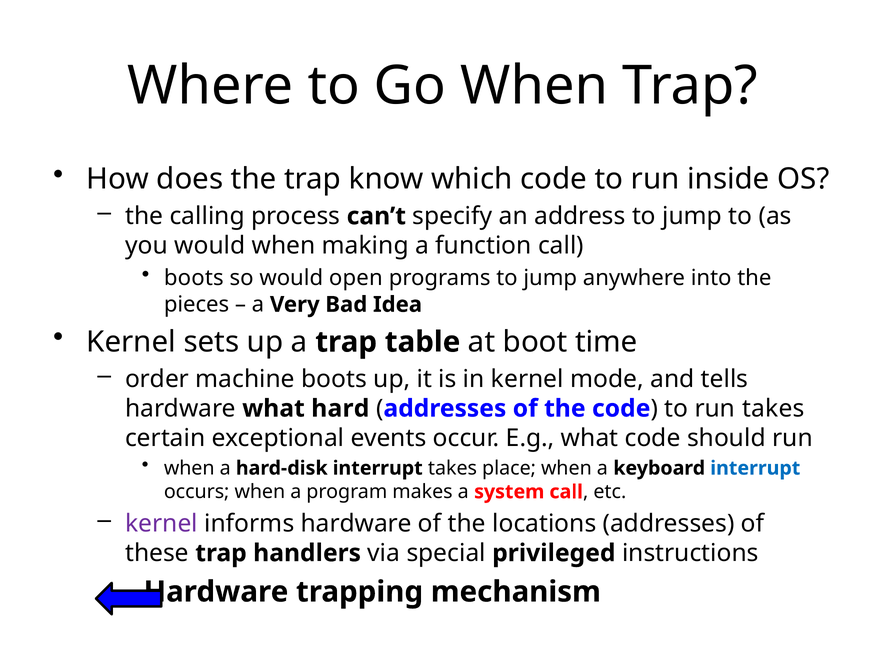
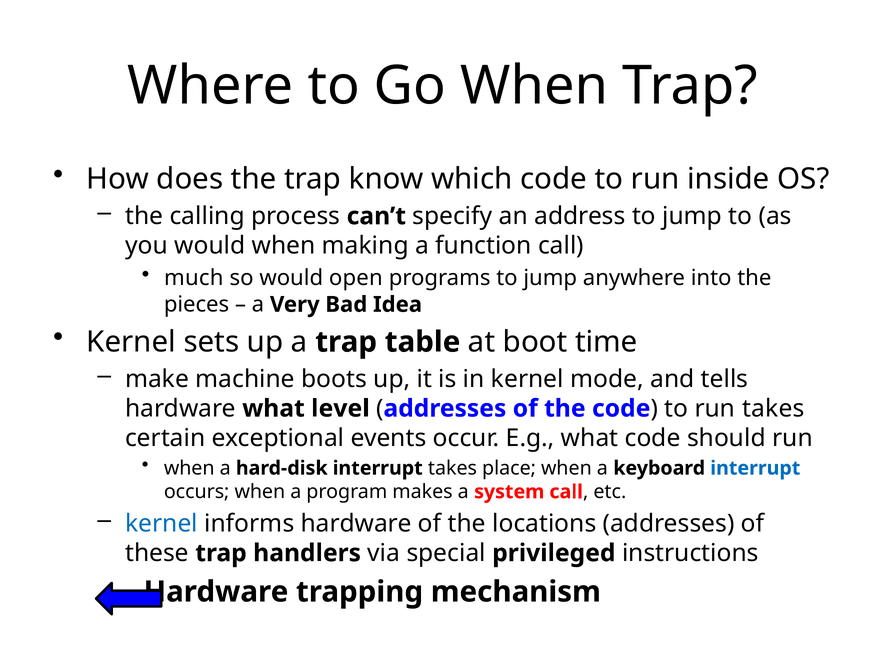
boots at (194, 278): boots -> much
order: order -> make
hard: hard -> level
kernel at (161, 524) colour: purple -> blue
